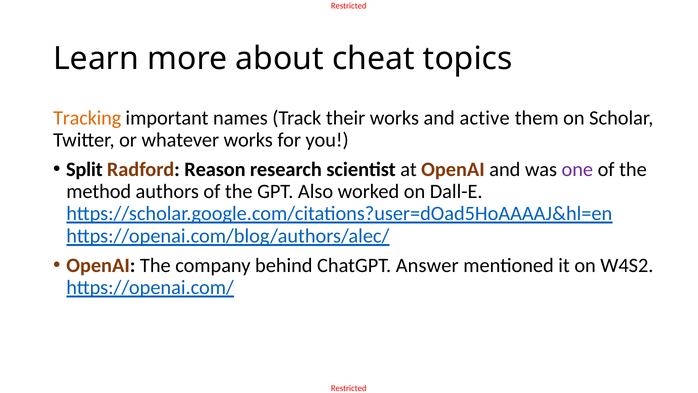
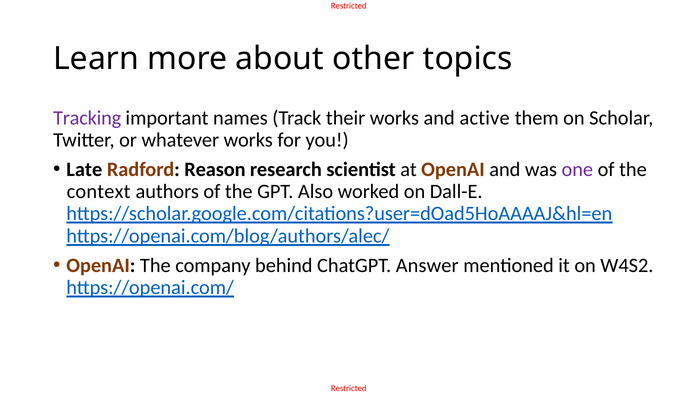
cheat: cheat -> other
Tracking colour: orange -> purple
Split: Split -> Late
method: method -> context
